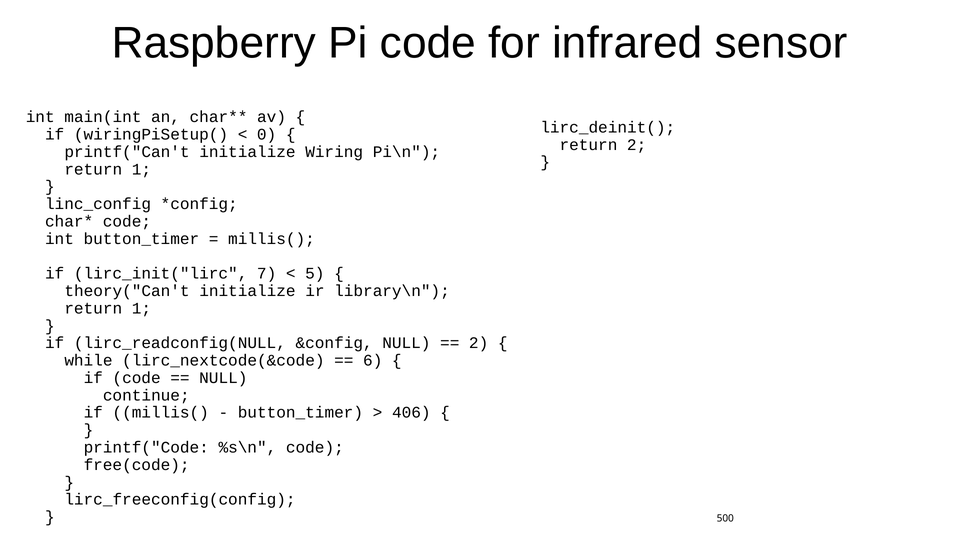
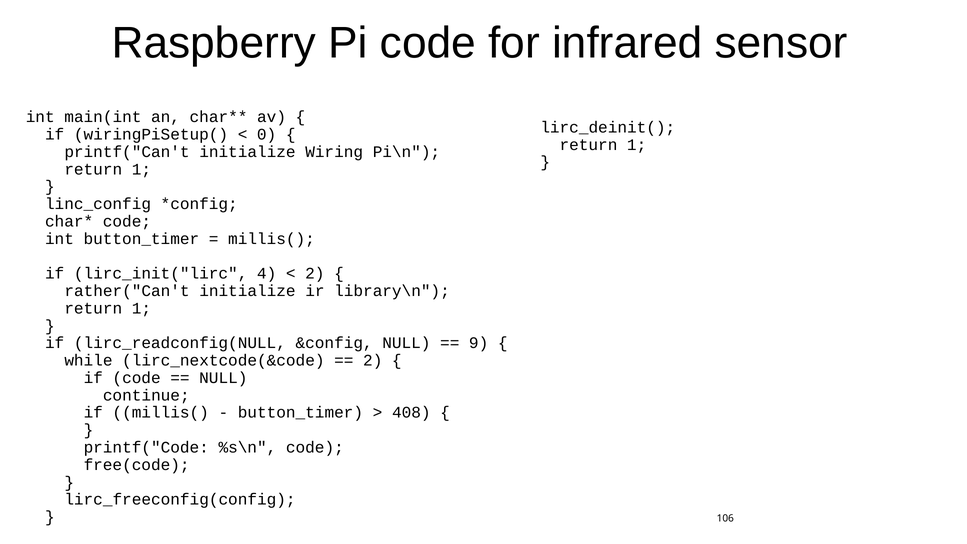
2 at (637, 145): 2 -> 1
7: 7 -> 4
5 at (315, 274): 5 -> 2
theory("Can't: theory("Can't -> rather("Can't
2 at (479, 343): 2 -> 9
6 at (373, 360): 6 -> 2
406: 406 -> 408
500: 500 -> 106
